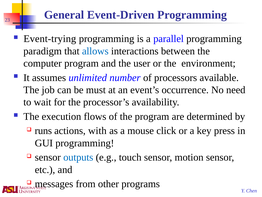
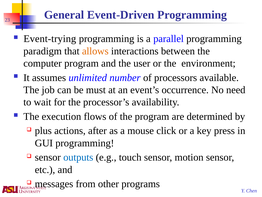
allows colour: blue -> orange
runs: runs -> plus
with: with -> after
